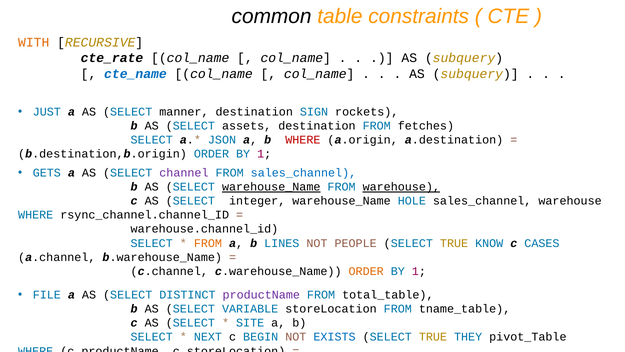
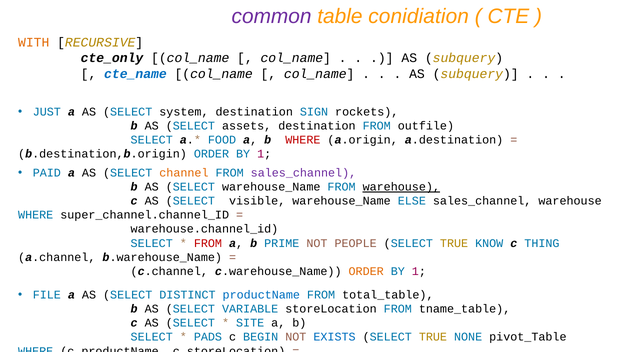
common colour: black -> purple
constraints: constraints -> conidiation
cte_rate: cte_rate -> cte_only
manner: manner -> system
fetches: fetches -> outfile
JSON: JSON -> FOOD
GETS: GETS -> PAID
channel colour: purple -> orange
sales_channel at (303, 173) colour: blue -> purple
warehouse_Name at (271, 187) underline: present -> none
integer: integer -> visible
HOLE: HOLE -> ELSE
rsync_channel.channel_ID: rsync_channel.channel_ID -> super_channel.channel_ID
FROM at (208, 243) colour: orange -> red
LINES: LINES -> PRIME
CASES: CASES -> THING
productName at (261, 294) colour: purple -> blue
NEXT: NEXT -> PADS
THEY: THEY -> NONE
